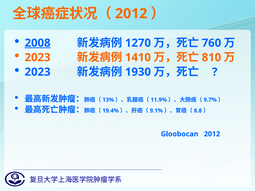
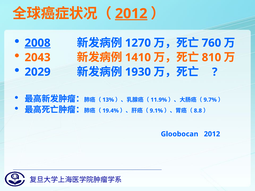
2012 at (131, 14) underline: none -> present
2023 at (38, 58): 2023 -> 2043
2023 at (38, 72): 2023 -> 2029
